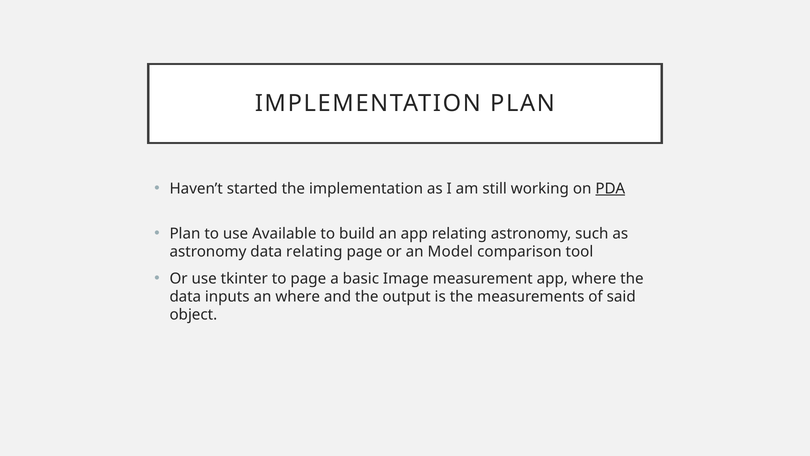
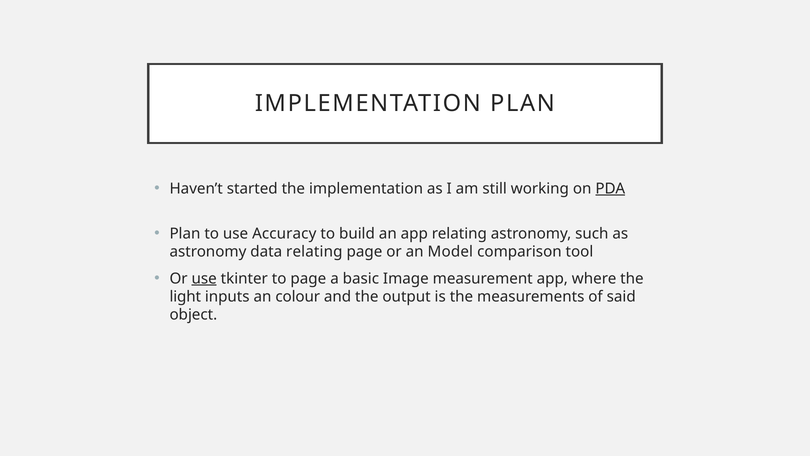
Available: Available -> Accuracy
use at (204, 278) underline: none -> present
data at (185, 296): data -> light
an where: where -> colour
